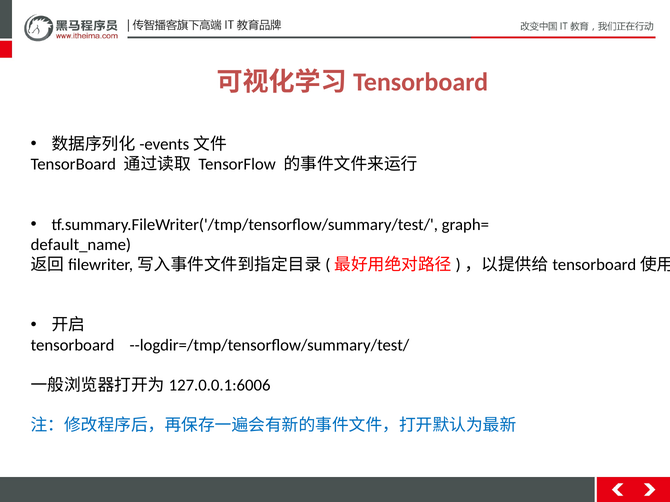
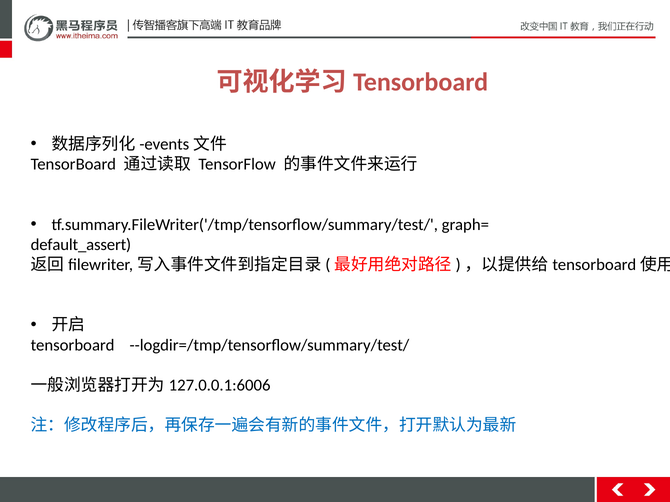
default_name: default_name -> default_assert
